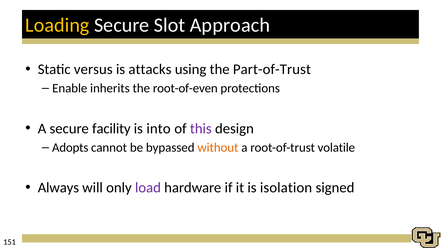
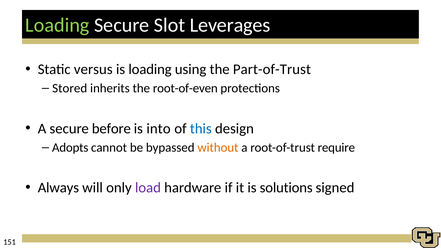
Loading at (57, 25) colour: yellow -> light green
Approach: Approach -> Leverages
is attacks: attacks -> loading
Enable: Enable -> Stored
facility: facility -> before
this colour: purple -> blue
volatile: volatile -> require
isolation: isolation -> solutions
